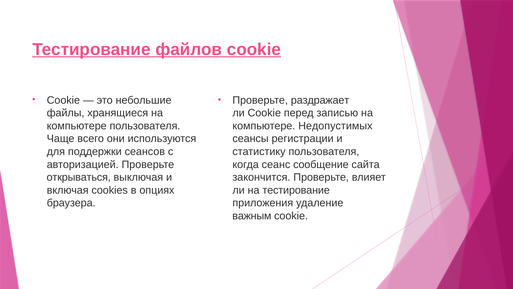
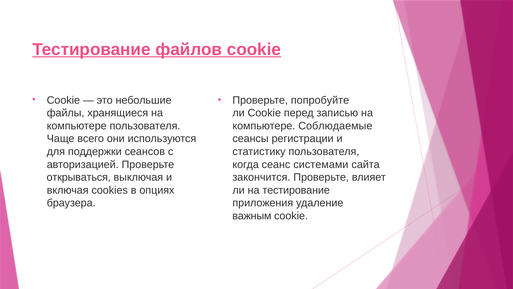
раздражает: раздражает -> попробуйте
Недопустимых: Недопустимых -> Соблюдаемые
сообщение: сообщение -> системами
